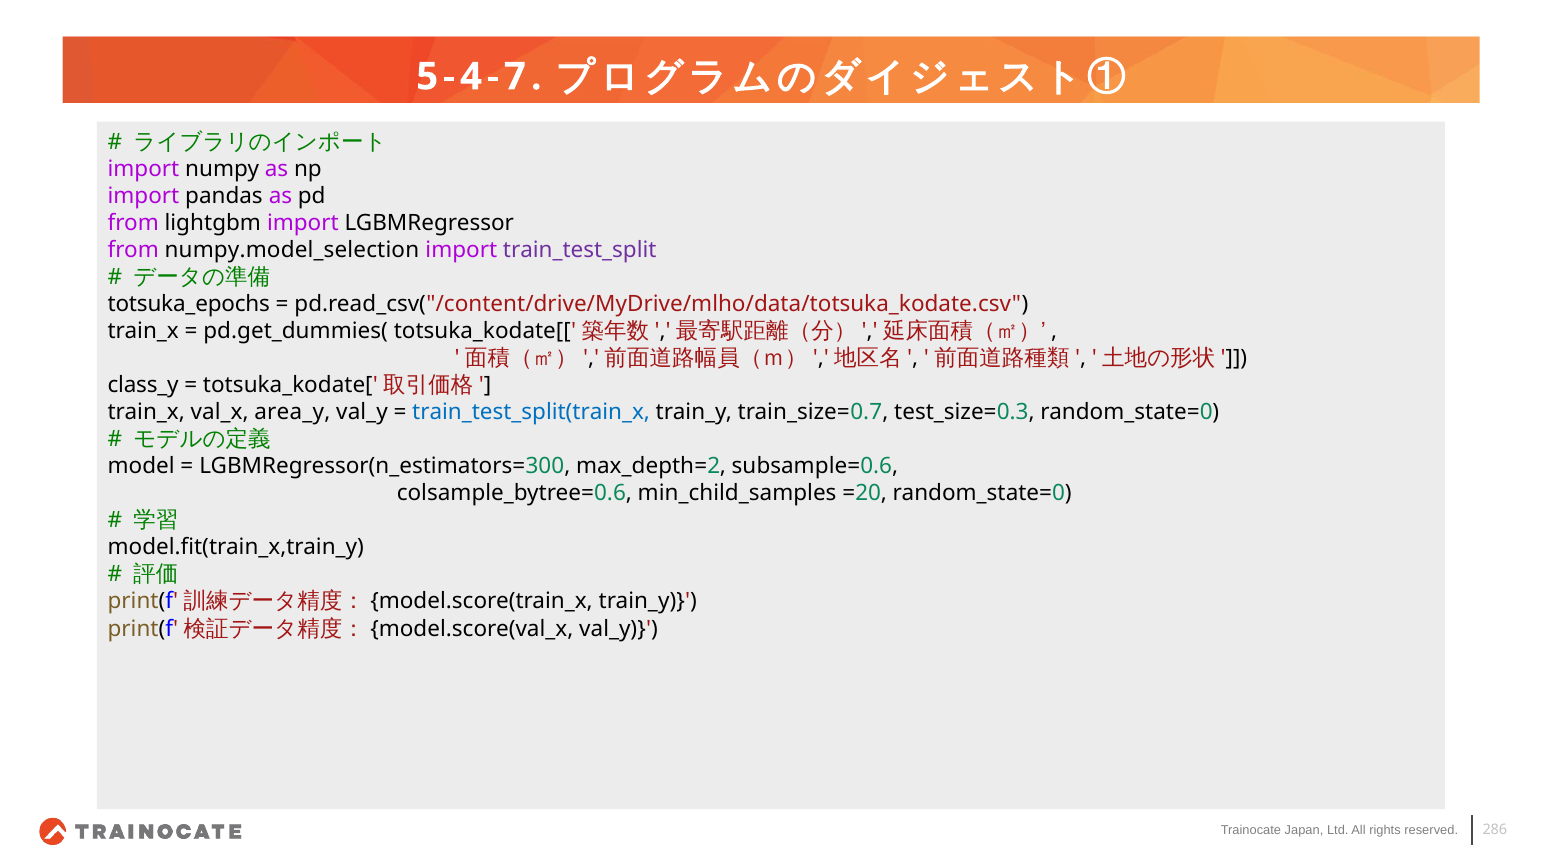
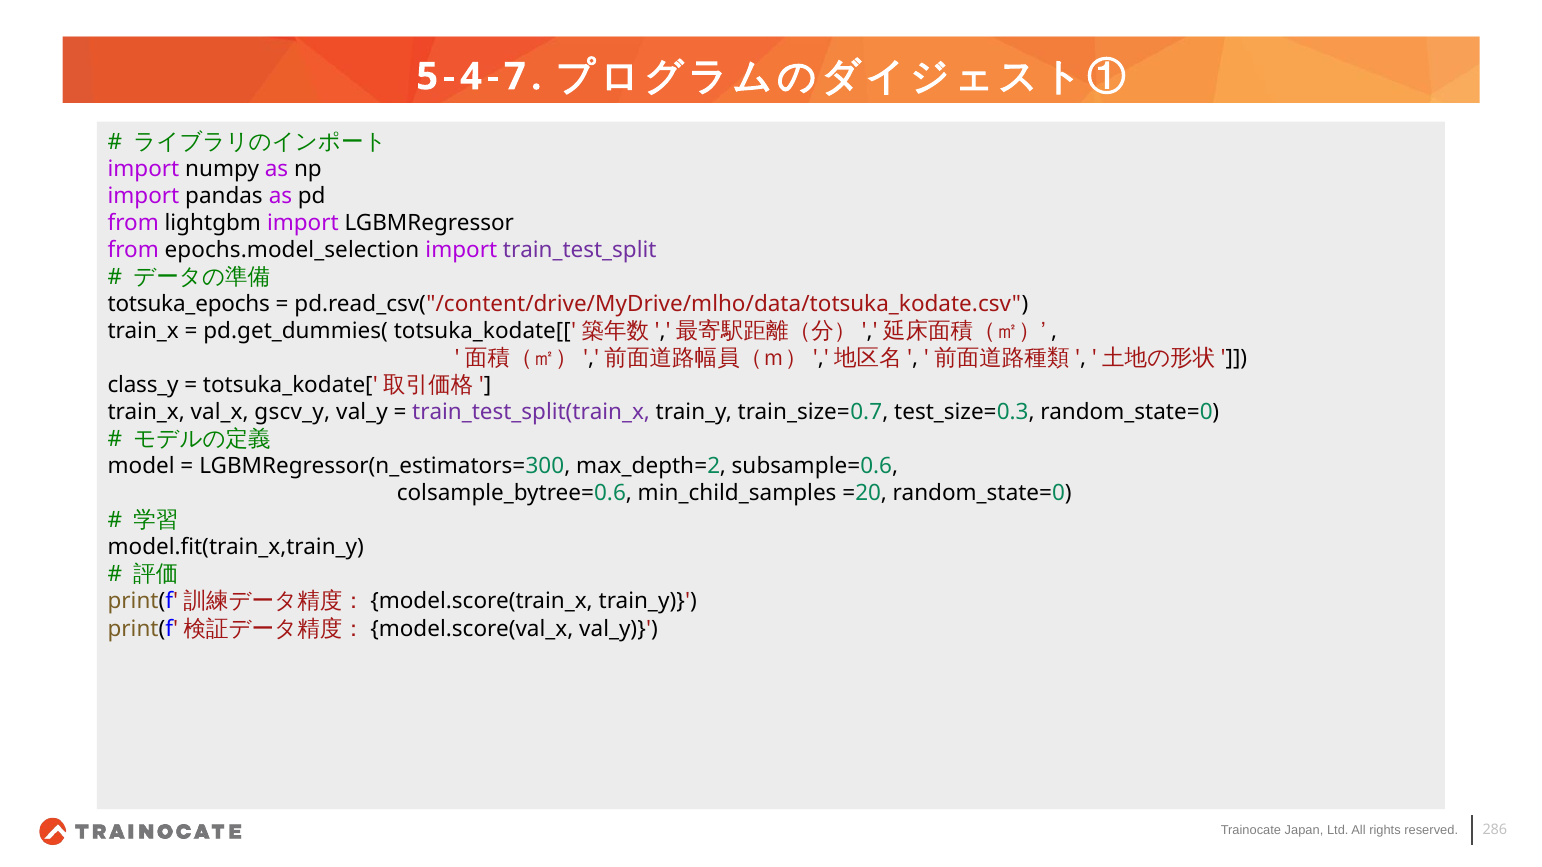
numpy.model_selection: numpy.model_selection -> epochs.model_selection
area_y: area_y -> gscv_y
train_test_split(train_x colour: blue -> purple
